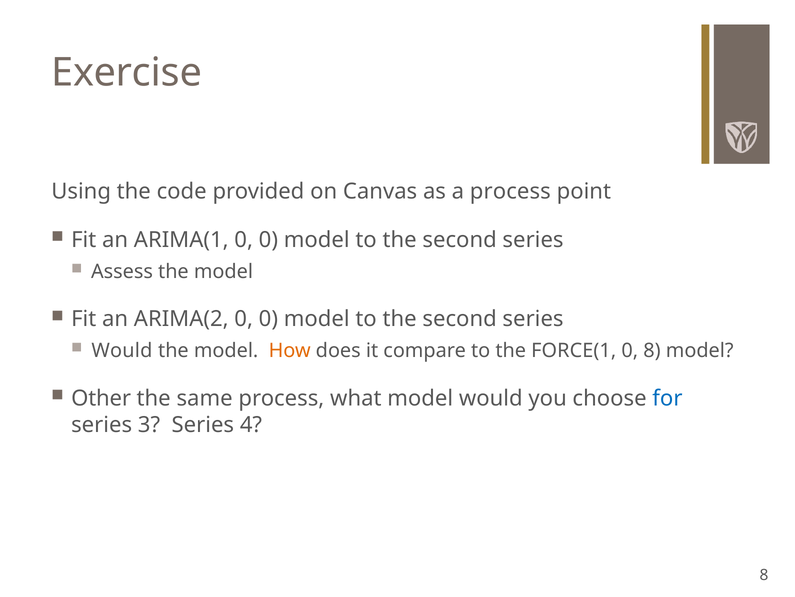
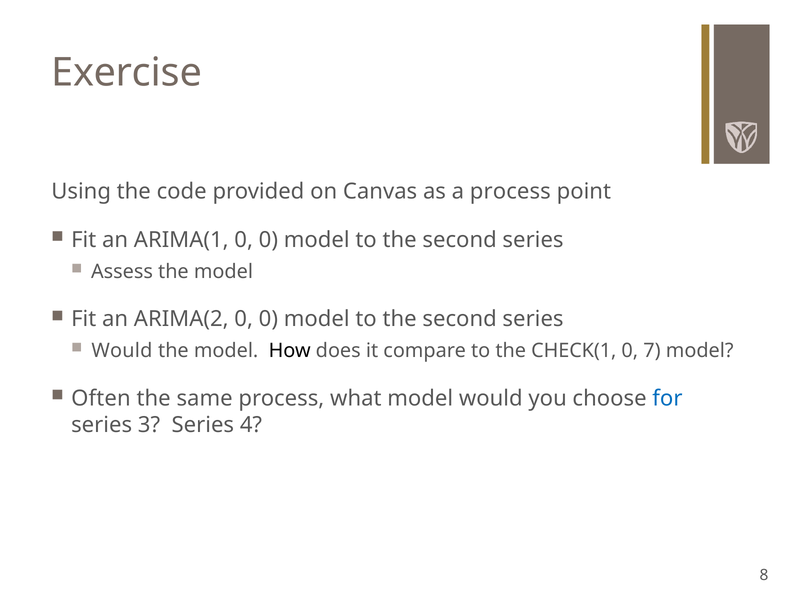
How colour: orange -> black
FORCE(1: FORCE(1 -> CHECK(1
0 8: 8 -> 7
Other: Other -> Often
